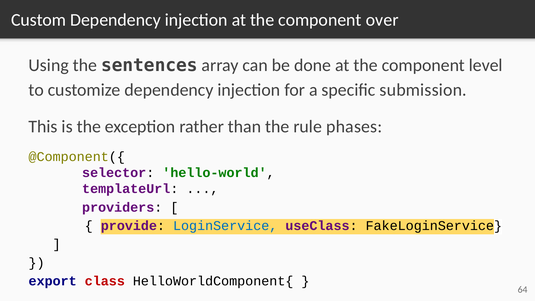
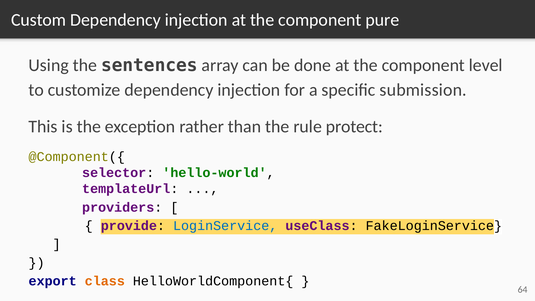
over: over -> pure
phases: phases -> protect
class colour: red -> orange
